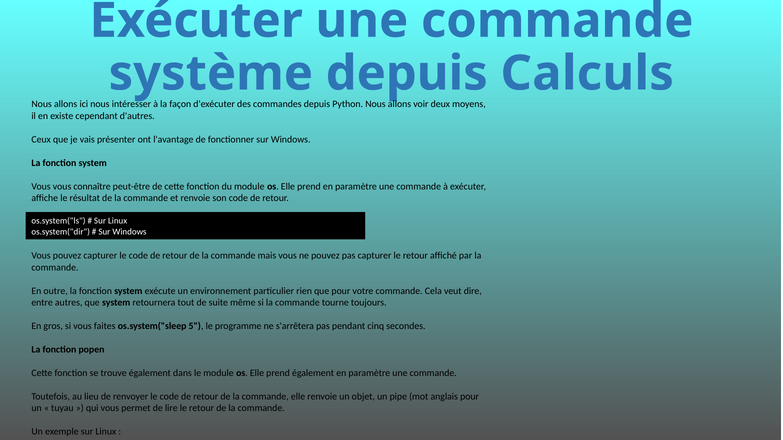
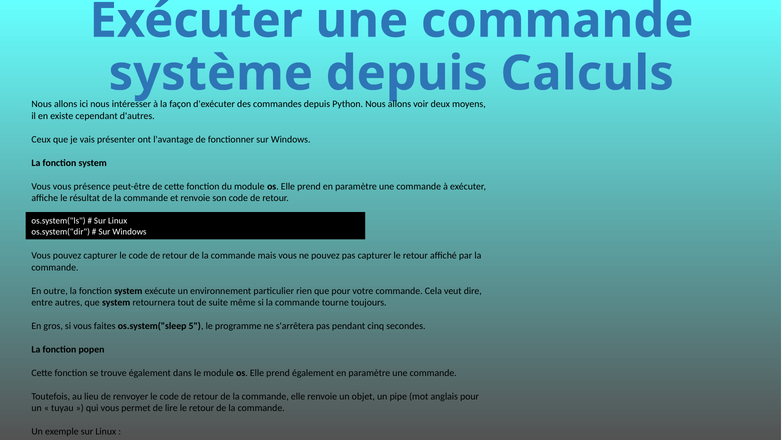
connaître: connaître -> présence
